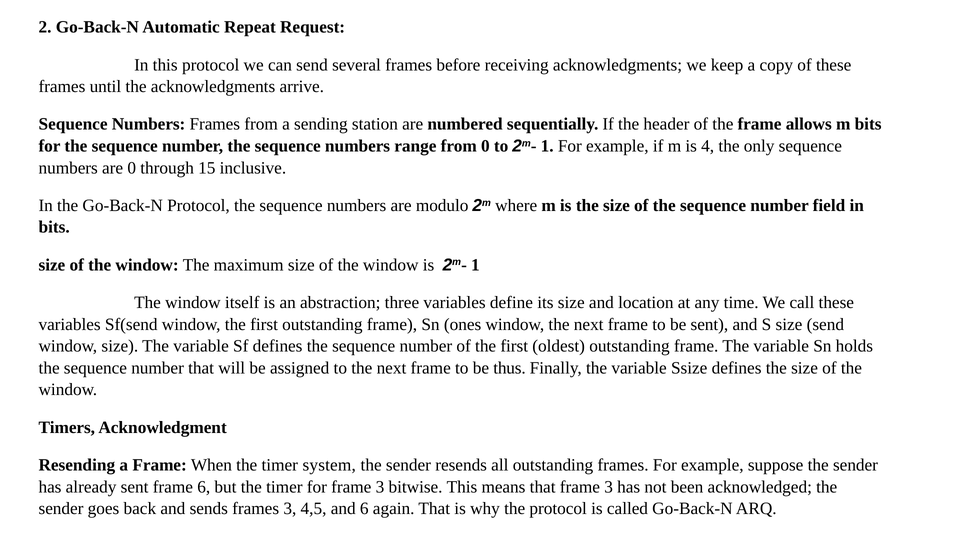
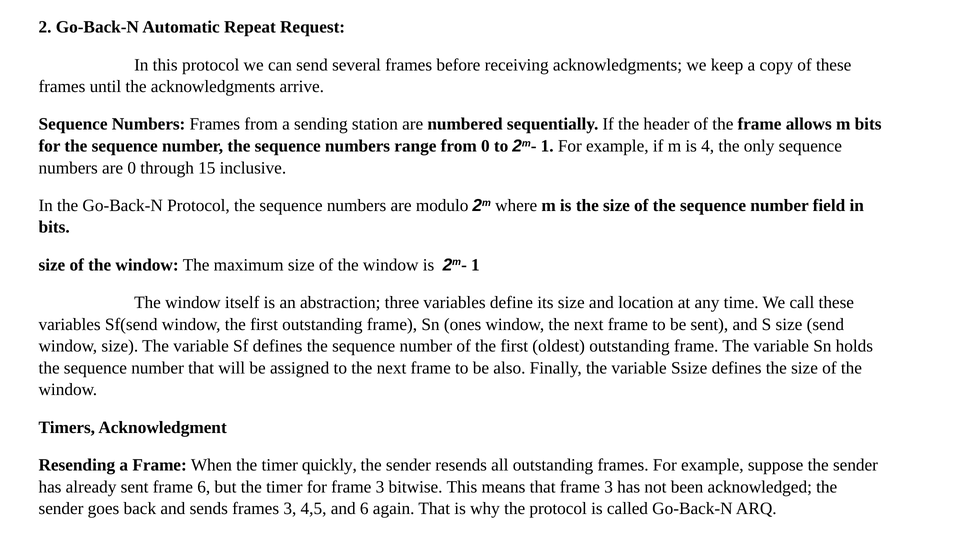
thus: thus -> also
system: system -> quickly
